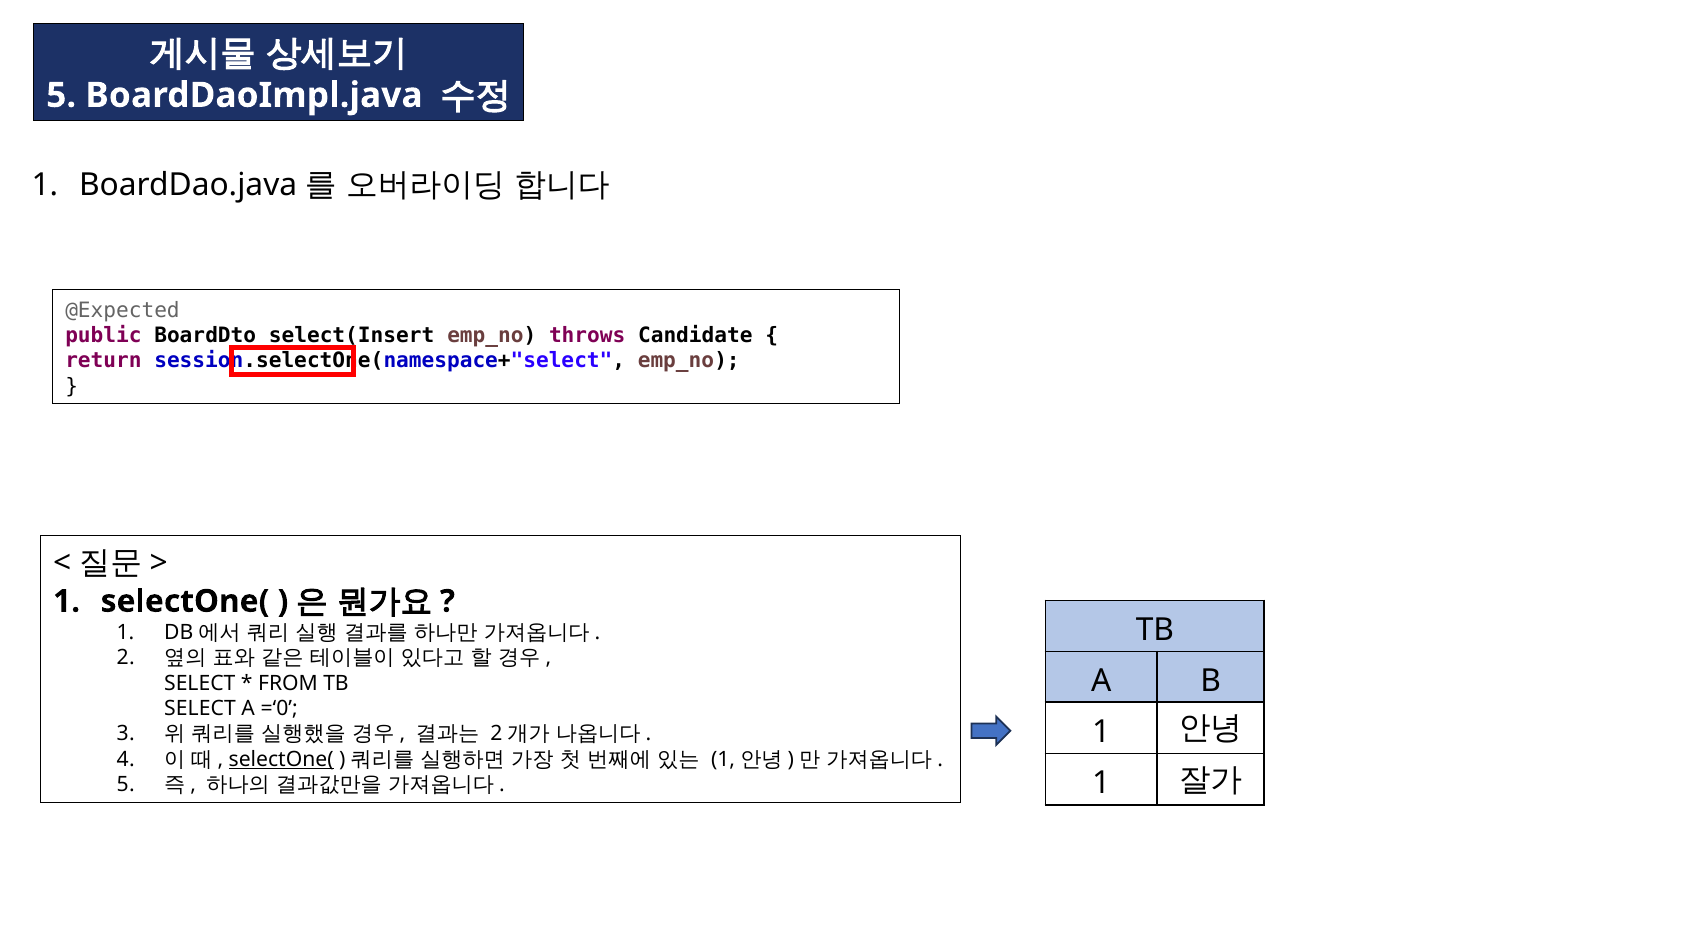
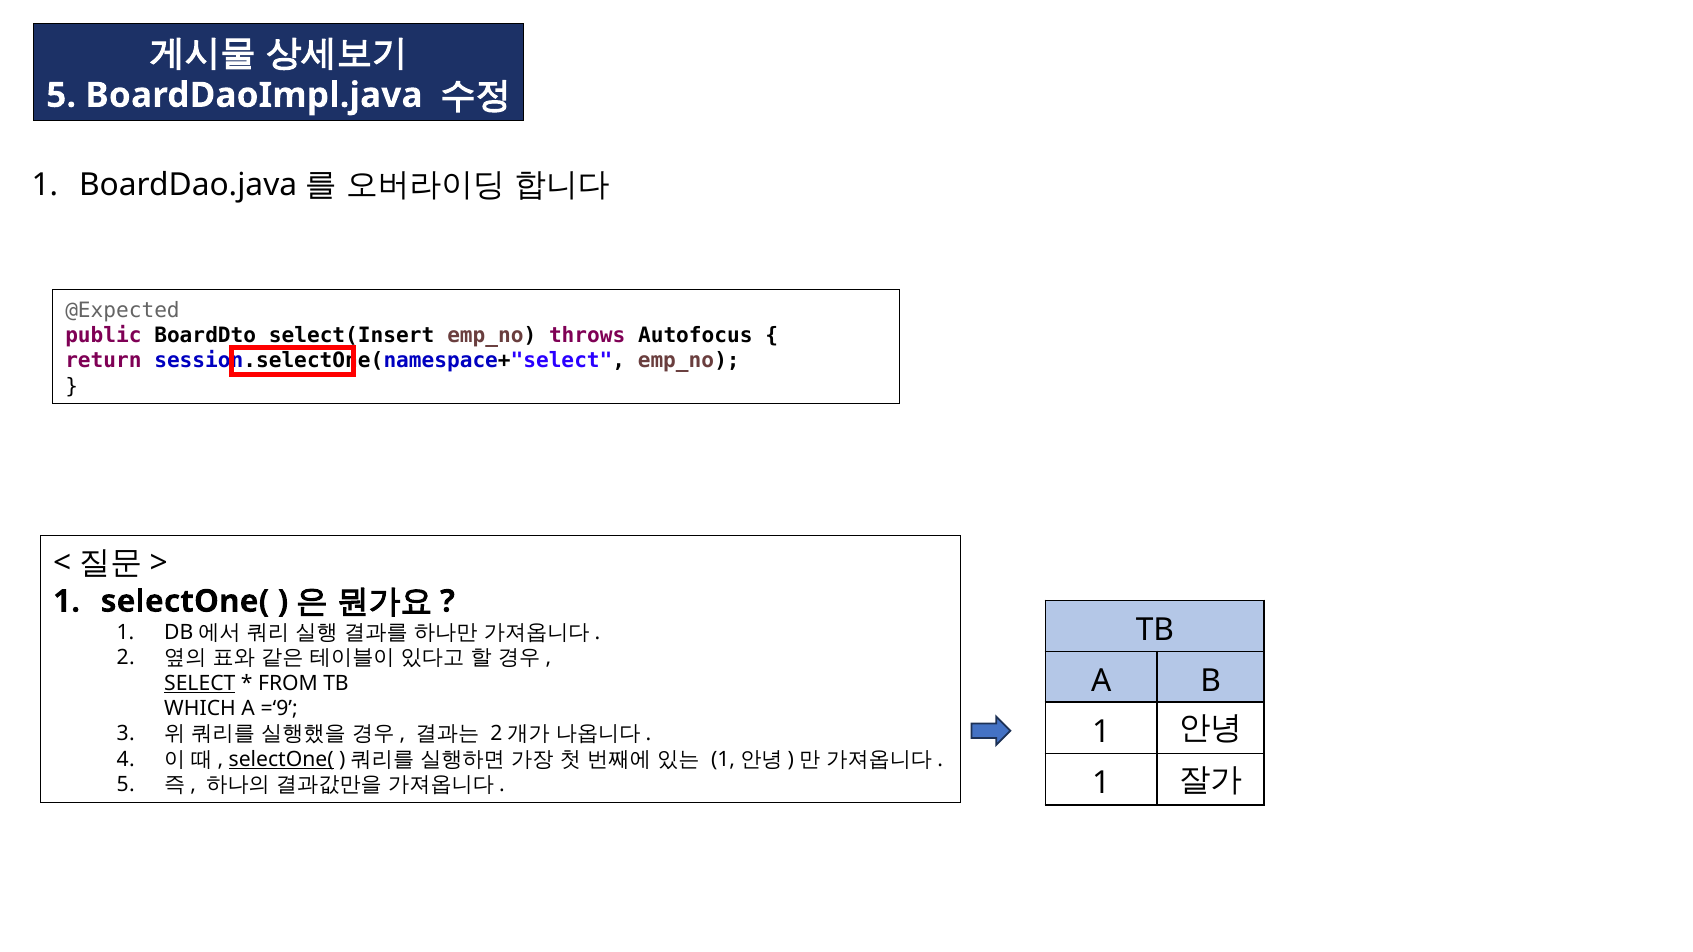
Candidate: Candidate -> Autofocus
SELECT at (200, 683) underline: none -> present
SELECT at (200, 709): SELECT -> WHICH
=‘0: =‘0 -> =‘9
